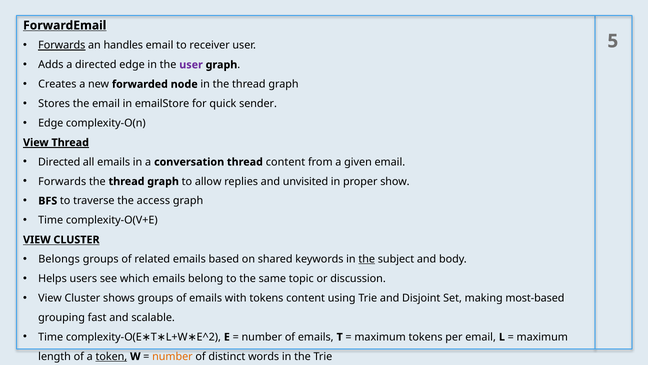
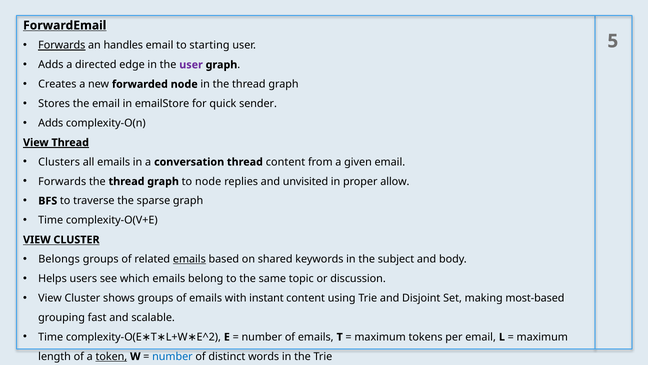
receiver: receiver -> starting
Edge at (51, 123): Edge -> Adds
Directed at (59, 162): Directed -> Clusters
to allow: allow -> node
show: show -> allow
access: access -> sparse
emails at (189, 259) underline: none -> present
the at (367, 259) underline: present -> none
with tokens: tokens -> instant
number at (172, 356) colour: orange -> blue
